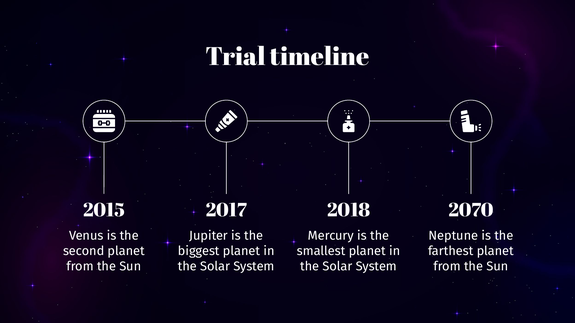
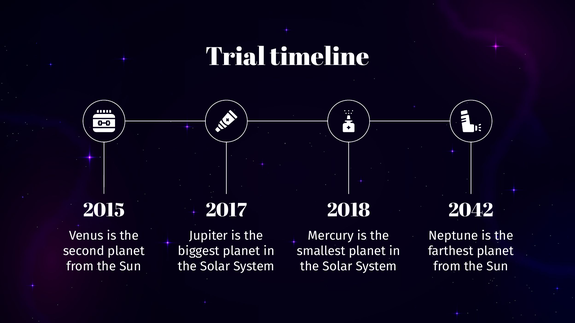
2070: 2070 -> 2042
